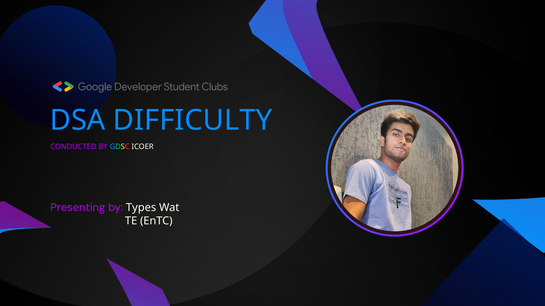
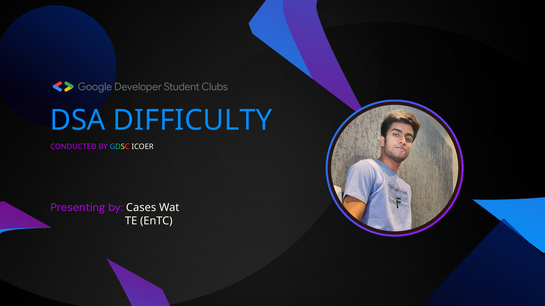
Types: Types -> Cases
